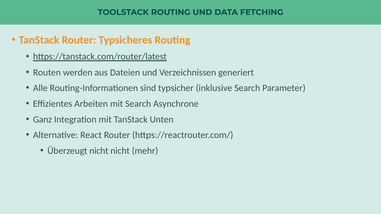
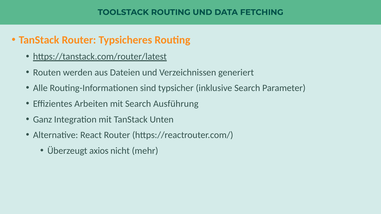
Asynchrone: Asynchrone -> Ausführung
Überzeugt nicht: nicht -> axios
